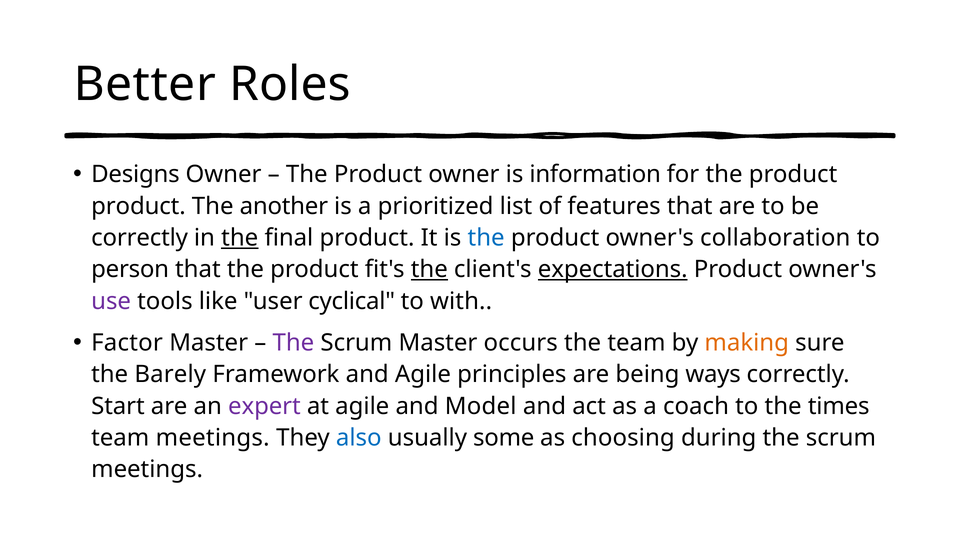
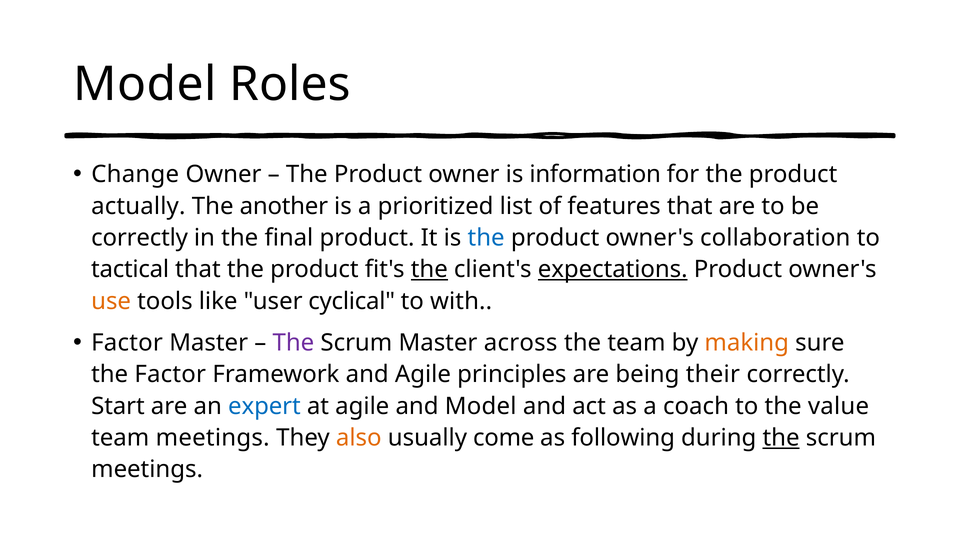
Better at (145, 84): Better -> Model
Designs: Designs -> Change
product at (138, 206): product -> actually
the at (240, 238) underline: present -> none
person: person -> tactical
use colour: purple -> orange
occurs: occurs -> across
the Barely: Barely -> Factor
ways: ways -> their
expert colour: purple -> blue
times: times -> value
also colour: blue -> orange
some: some -> come
choosing: choosing -> following
the at (781, 438) underline: none -> present
